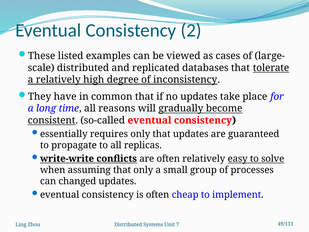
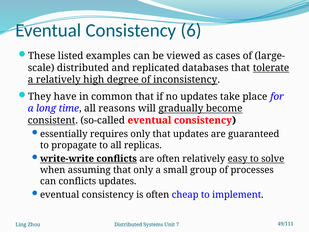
2: 2 -> 6
can changed: changed -> conflicts
